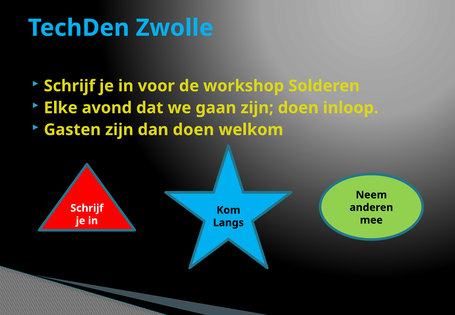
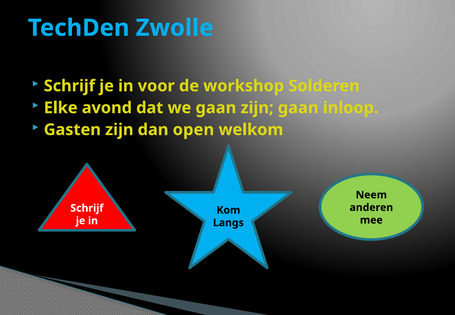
zijn doen: doen -> gaan
dan doen: doen -> open
